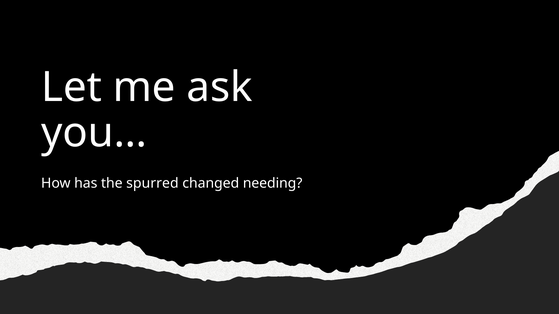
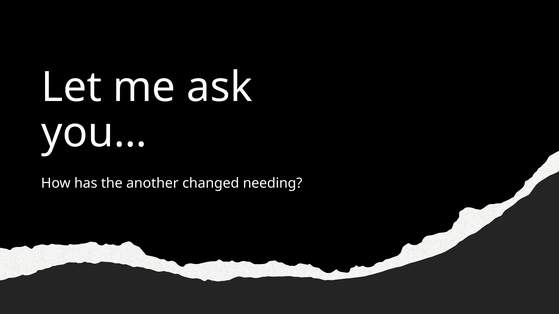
spurred: spurred -> another
